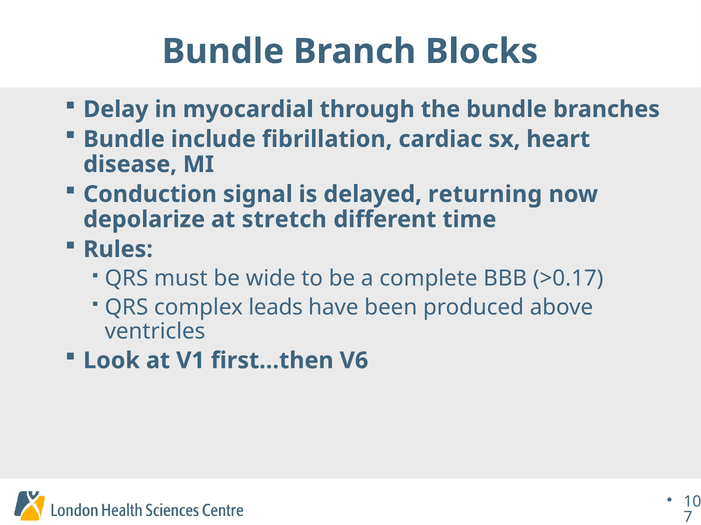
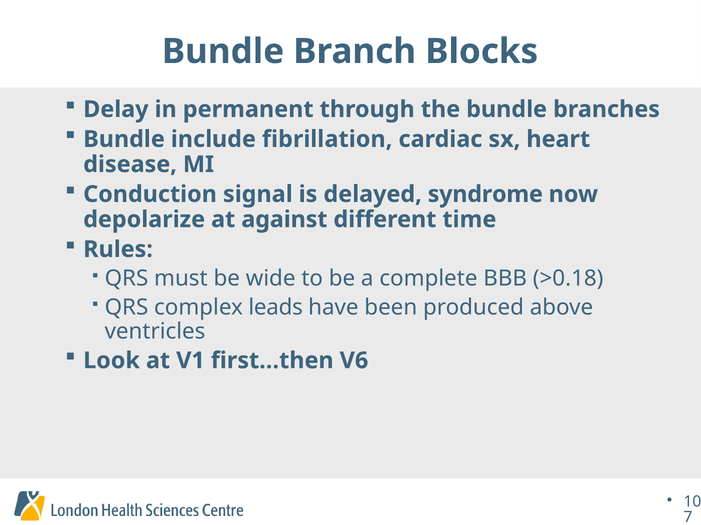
myocardial: myocardial -> permanent
returning: returning -> syndrome
stretch: stretch -> against
>0.17: >0.17 -> >0.18
